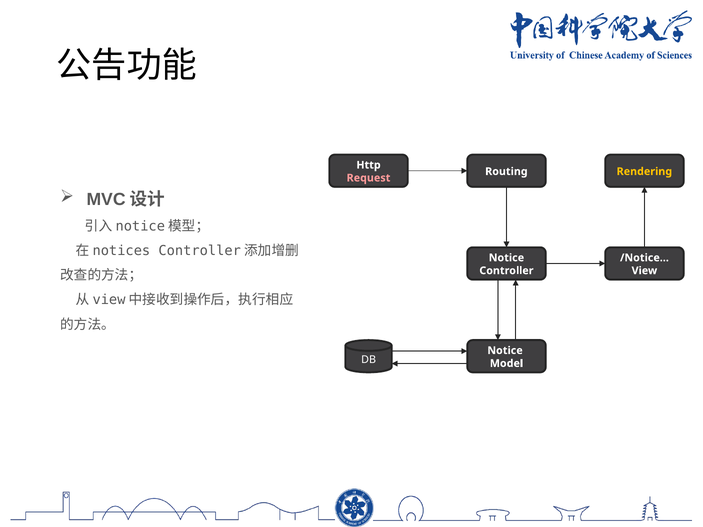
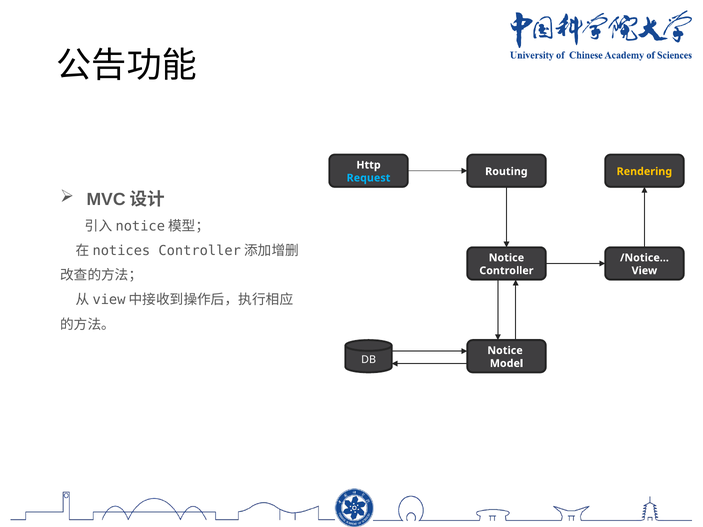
Request colour: pink -> light blue
